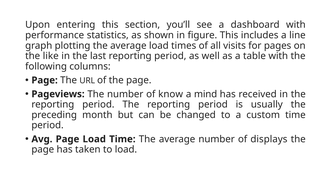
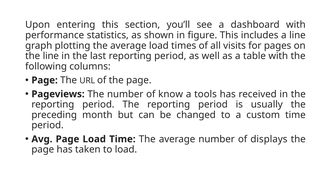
the like: like -> line
mind: mind -> tools
